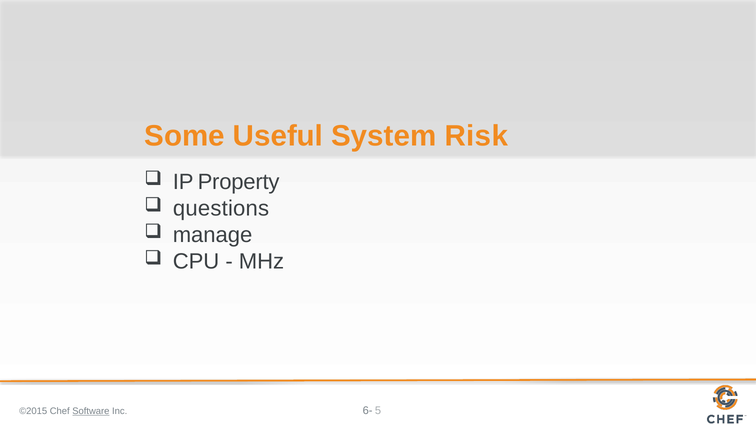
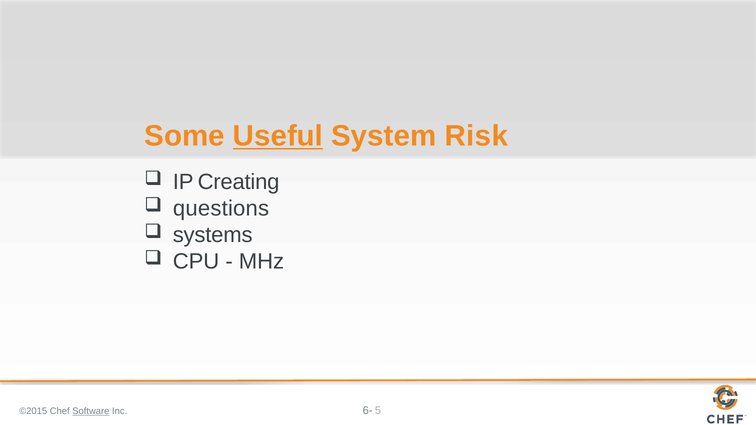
Useful underline: none -> present
Property: Property -> Creating
manage: manage -> systems
